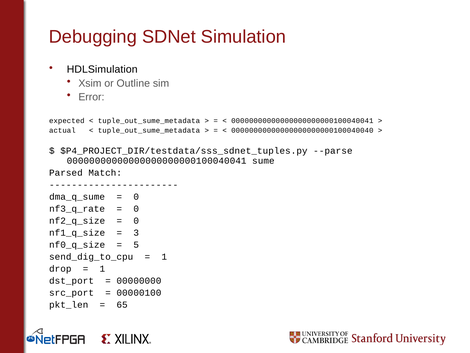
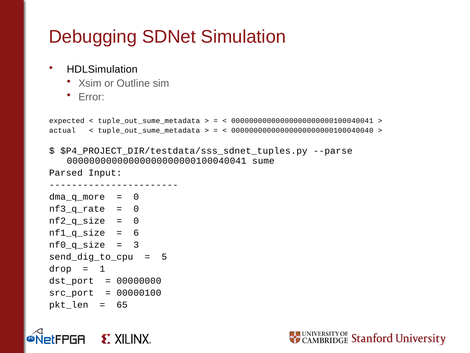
Match: Match -> Input
dma_q_sume: dma_q_sume -> dma_q_more
3: 3 -> 6
5: 5 -> 3
1 at (164, 256): 1 -> 5
